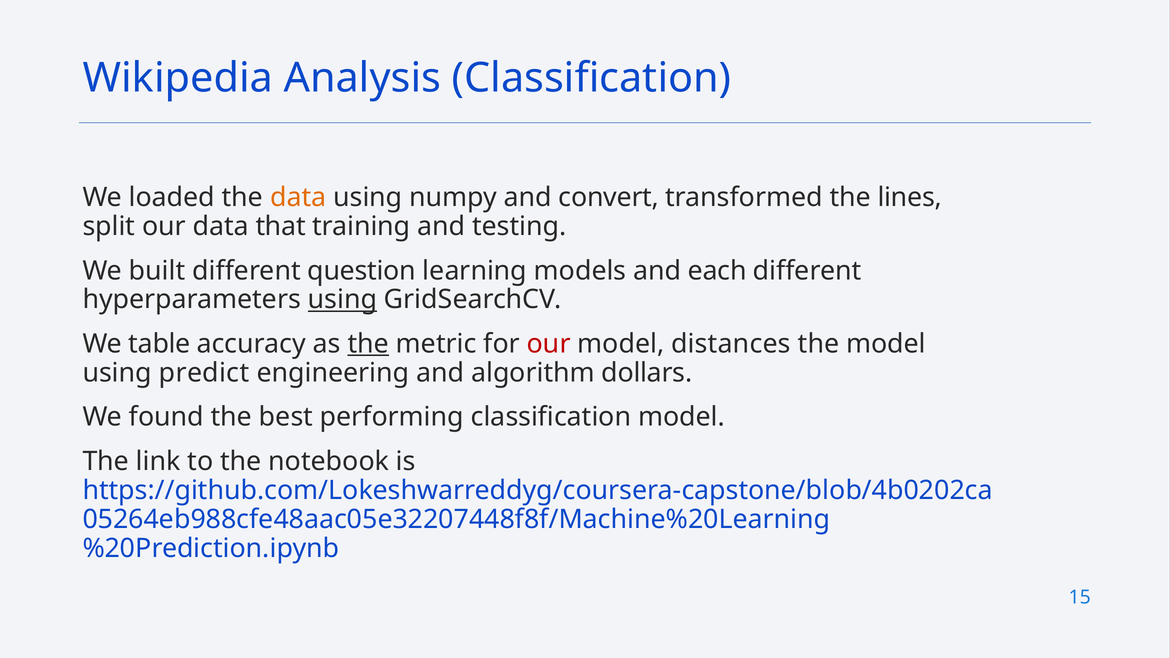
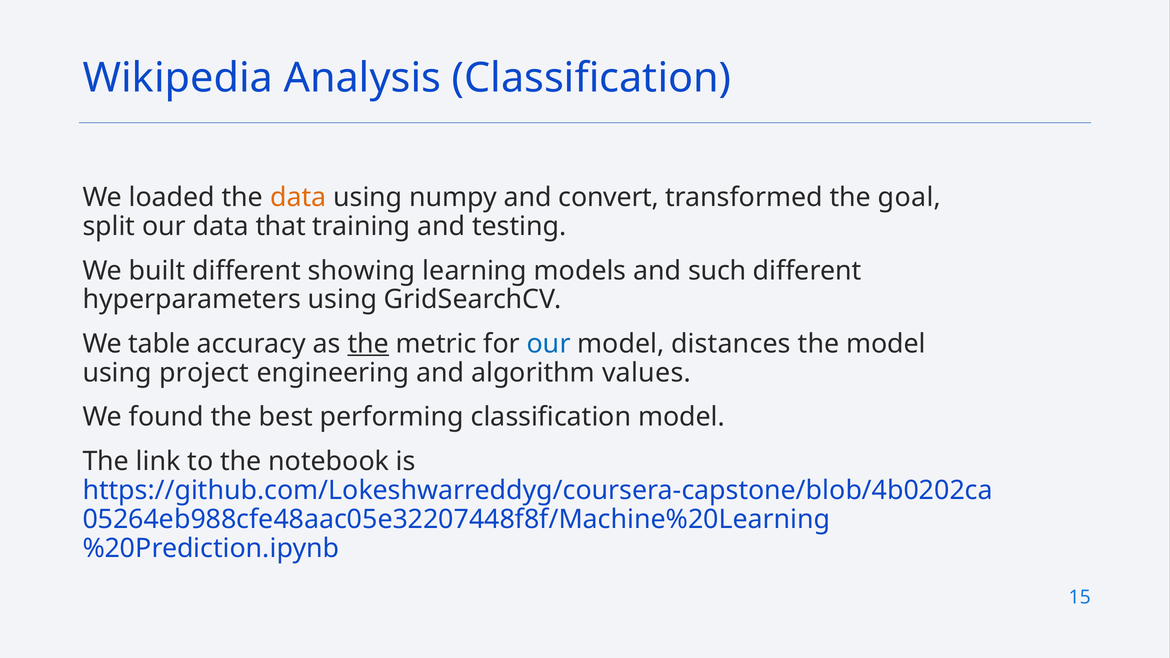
lines: lines -> goal
question: question -> showing
each: each -> such
using at (342, 300) underline: present -> none
our at (549, 344) colour: red -> blue
predict: predict -> project
dollars: dollars -> values
